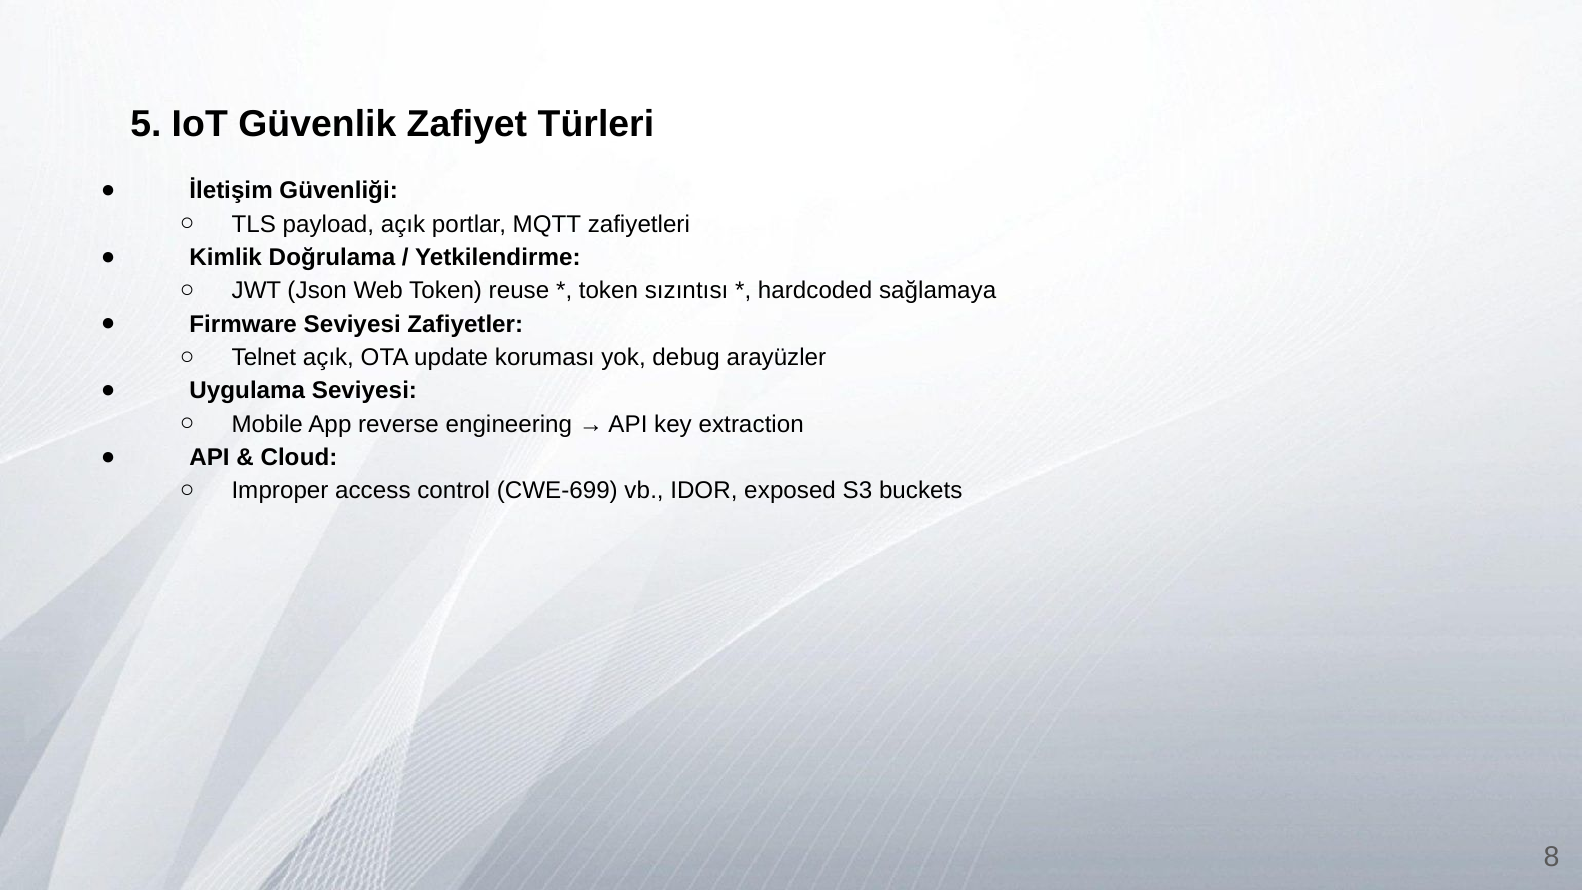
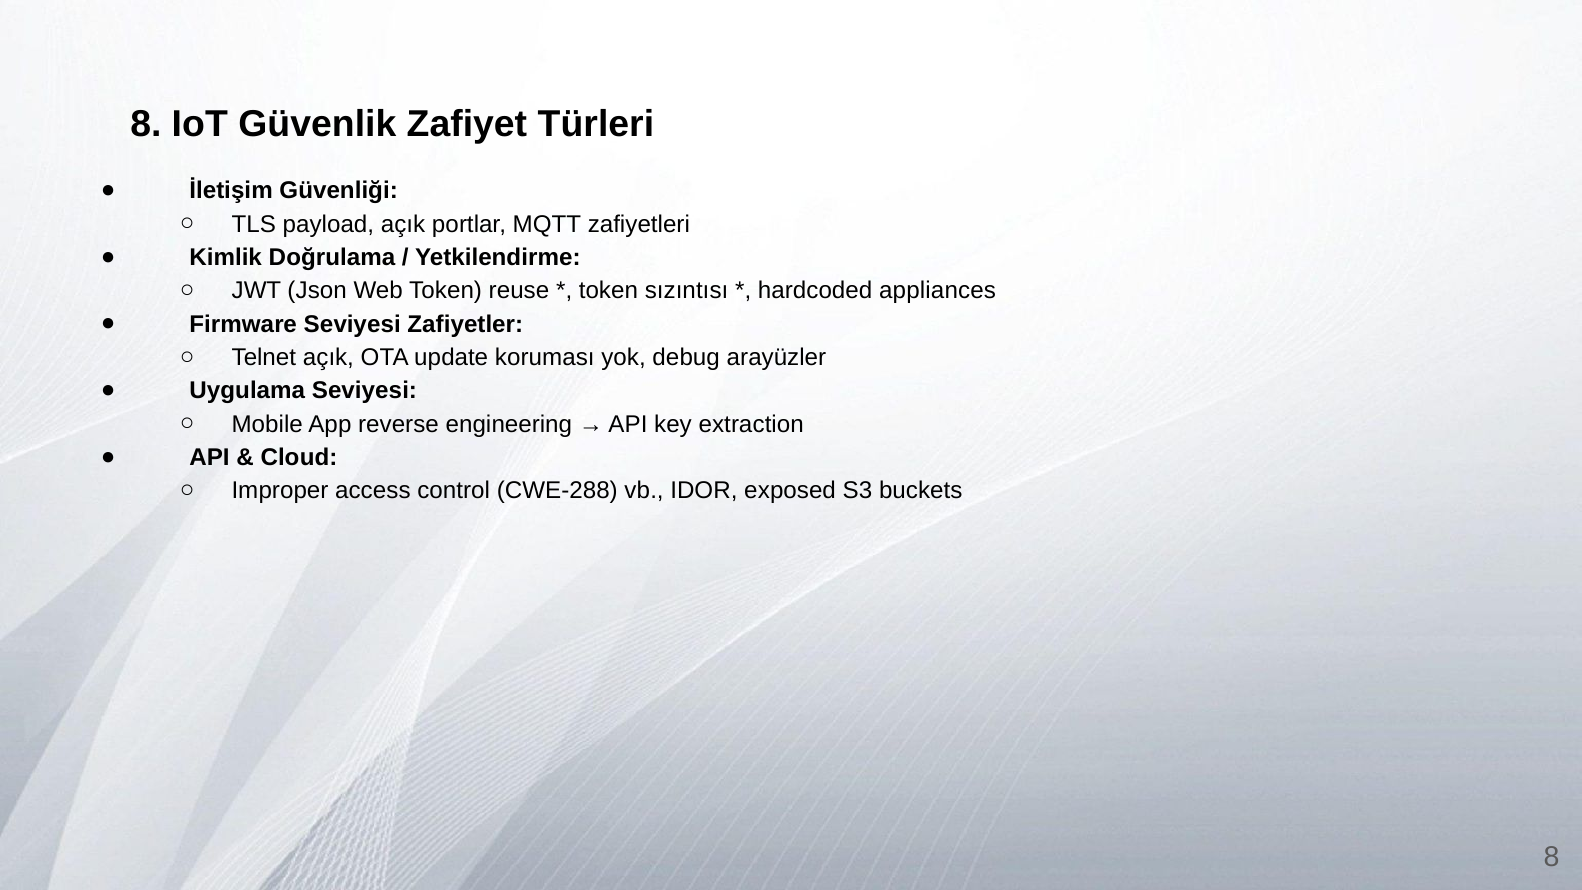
5 at (146, 124): 5 -> 8
sağlamaya: sağlamaya -> appliances
CWE-699: CWE-699 -> CWE-288
